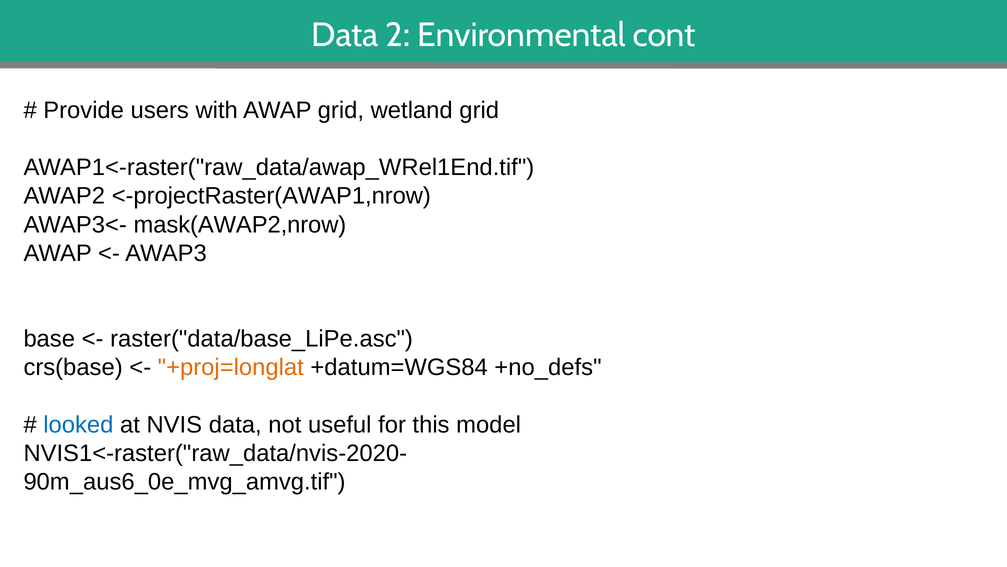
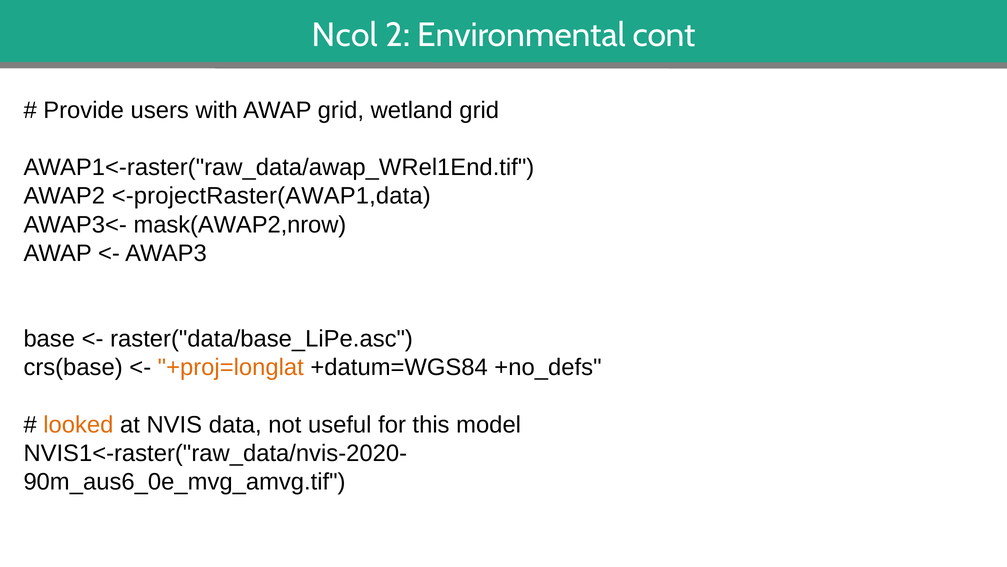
Data at (345, 35): Data -> Ncol
<-projectRaster(AWAP1,nrow: <-projectRaster(AWAP1,nrow -> <-projectRaster(AWAP1,data
looked colour: blue -> orange
